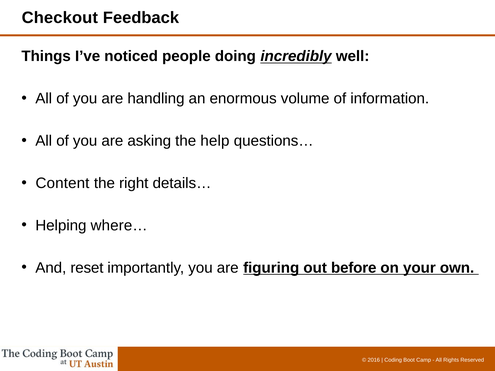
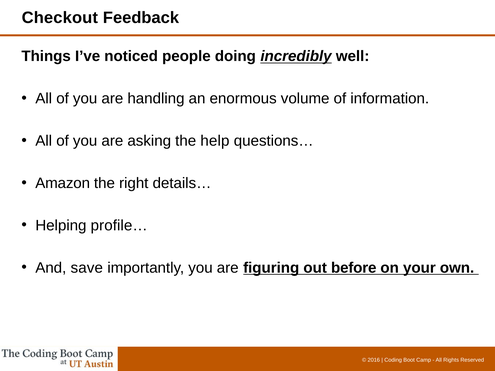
Content: Content -> Amazon
where…: where… -> profile…
reset: reset -> save
